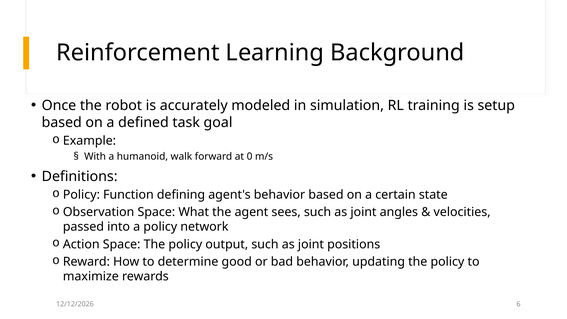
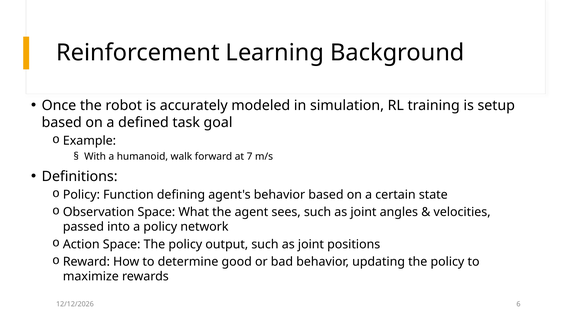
0: 0 -> 7
